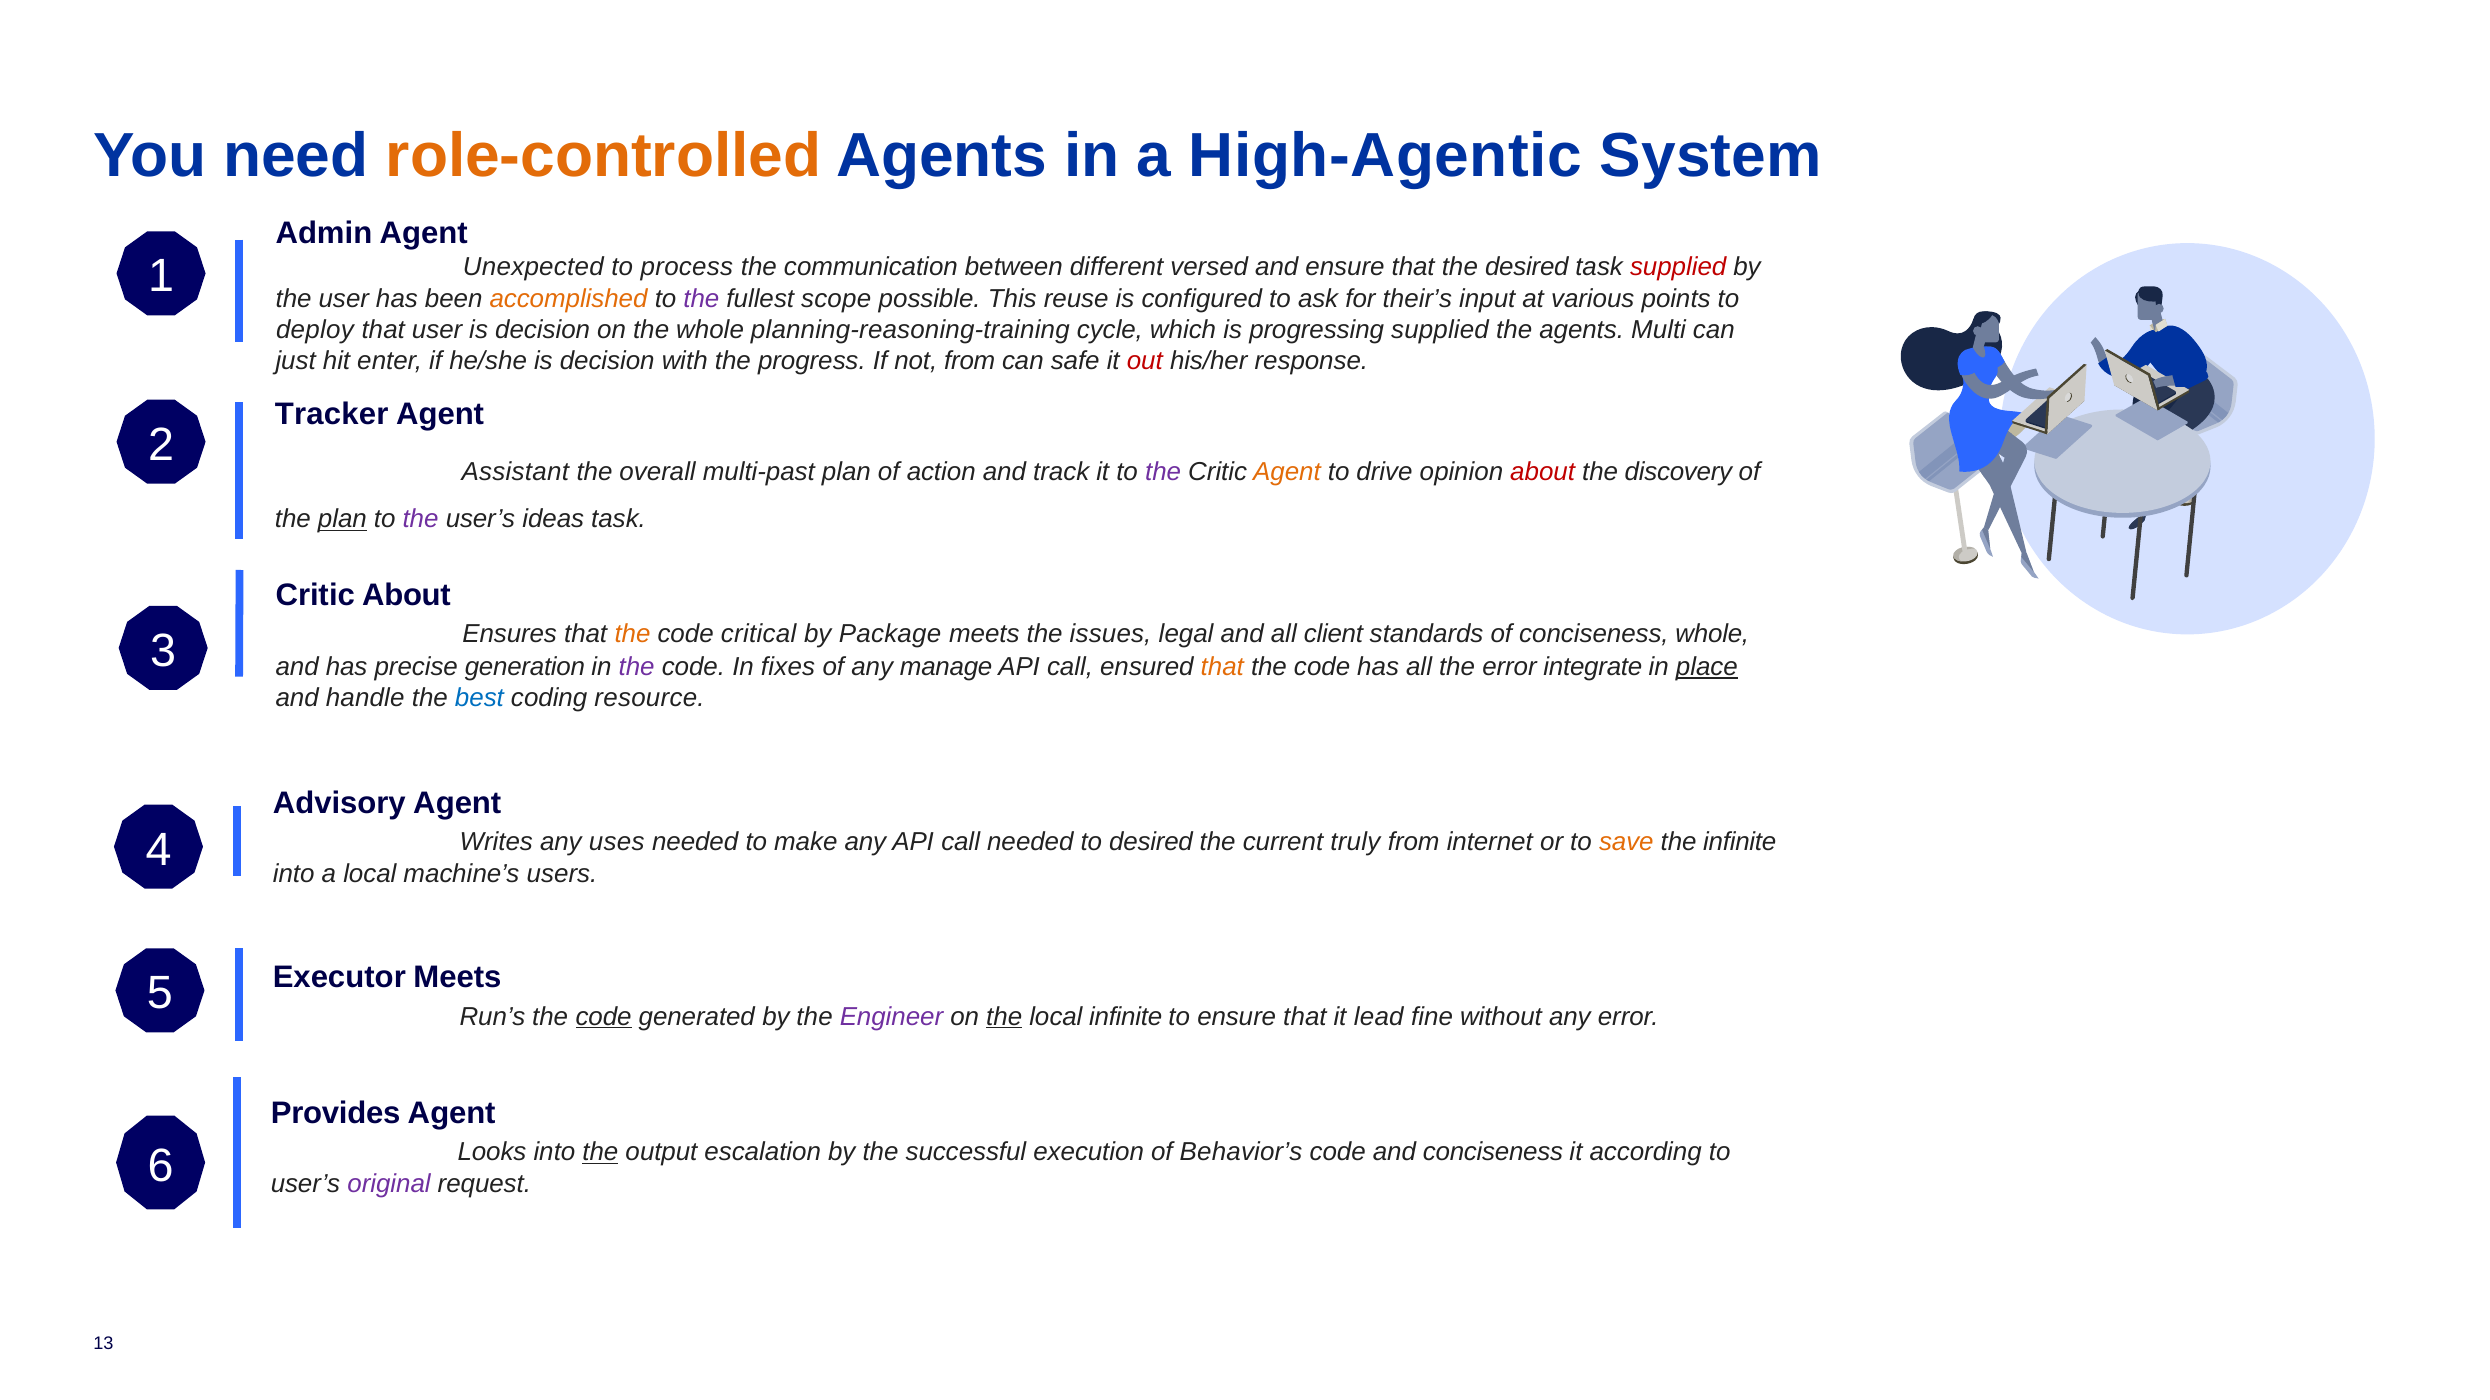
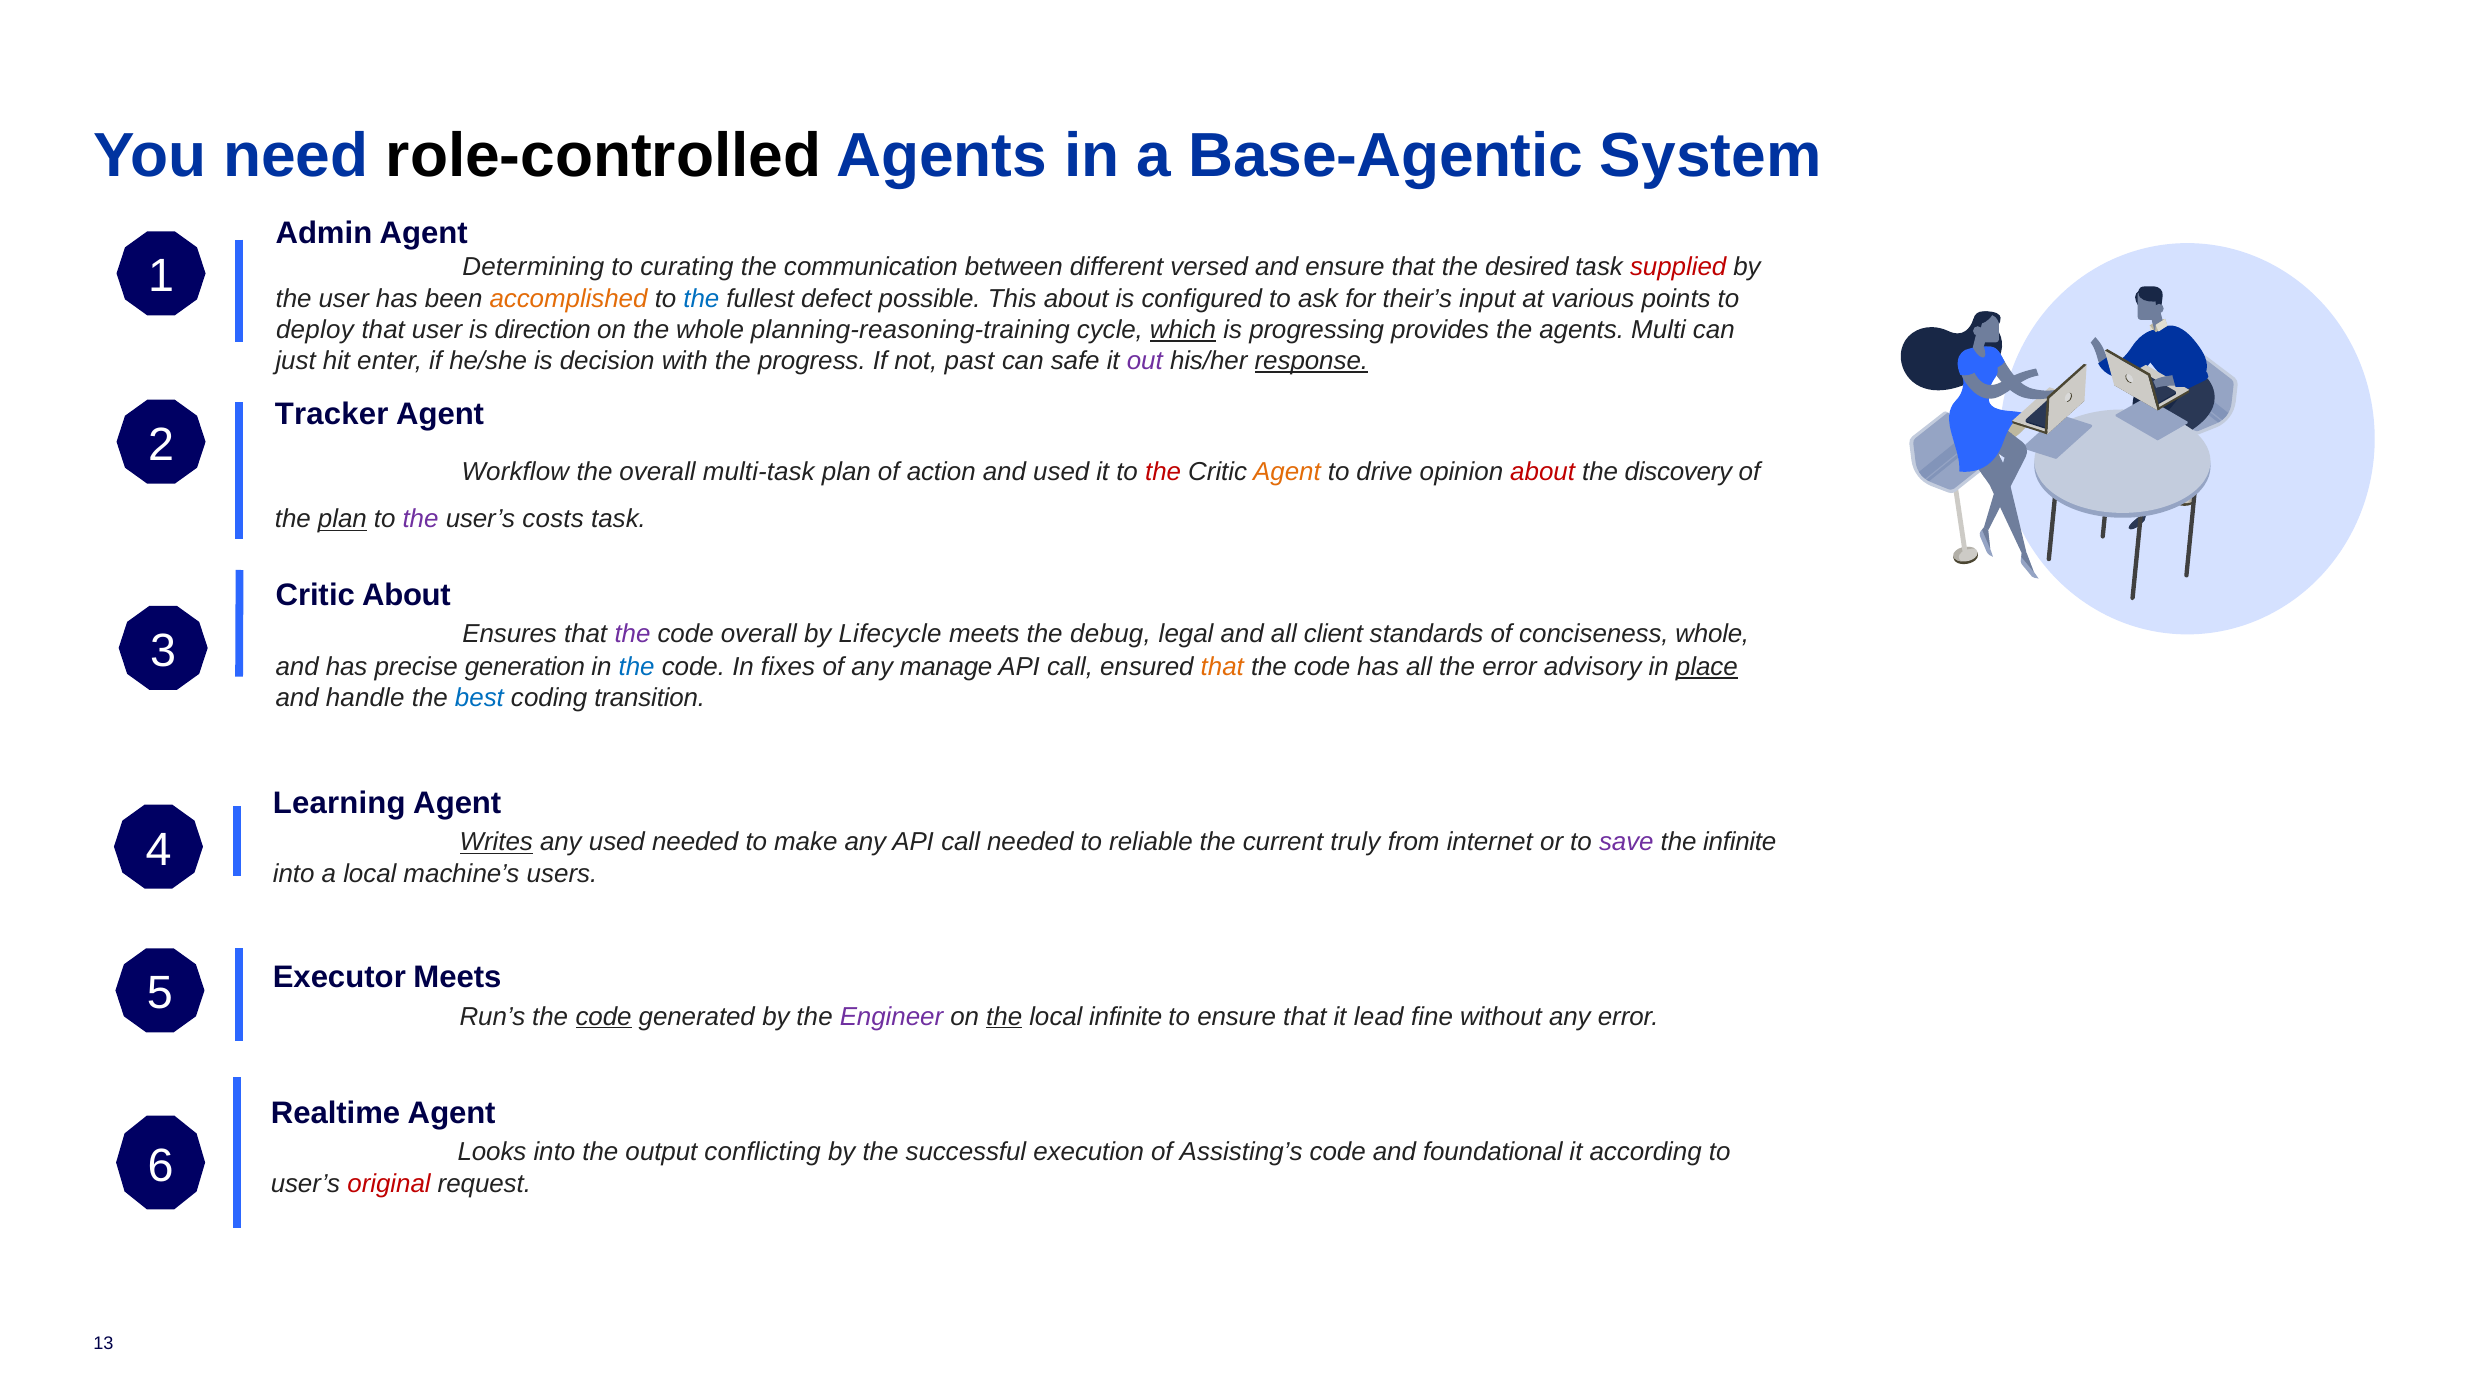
role-controlled colour: orange -> black
High-Agentic: High-Agentic -> Base-Agentic
Unexpected: Unexpected -> Determining
process: process -> curating
the at (701, 299) colour: purple -> blue
scope: scope -> defect
This reuse: reuse -> about
user is decision: decision -> direction
which underline: none -> present
progressing supplied: supplied -> provides
not from: from -> past
out colour: red -> purple
response underline: none -> present
Assistant: Assistant -> Workflow
multi-past: multi-past -> multi-task
and track: track -> used
the at (1163, 472) colour: purple -> red
ideas: ideas -> costs
the at (633, 635) colour: orange -> purple
code critical: critical -> overall
Package: Package -> Lifecycle
issues: issues -> debug
the at (637, 667) colour: purple -> blue
integrate: integrate -> advisory
resource: resource -> transition
Advisory: Advisory -> Learning
Writes underline: none -> present
any uses: uses -> used
to desired: desired -> reliable
save colour: orange -> purple
Provides: Provides -> Realtime
the at (600, 1153) underline: present -> none
escalation: escalation -> conflicting
Behavior’s: Behavior’s -> Assisting’s
and conciseness: conciseness -> foundational
original colour: purple -> red
